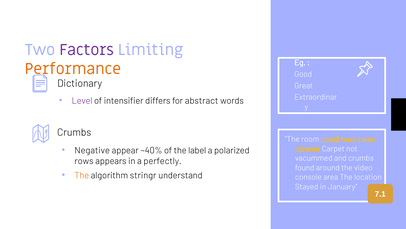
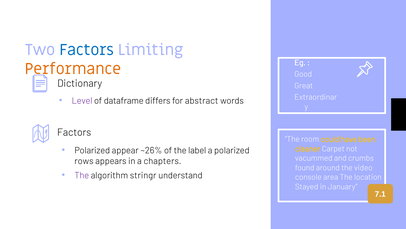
Factors at (87, 50) colour: purple -> blue
intensifier: intensifier -> dataframe
Crumbs at (74, 132): Crumbs -> Factors
Negative at (92, 150): Negative -> Polarized
~40%: ~40% -> ~26%
perfectly: perfectly -> chapters
The at (82, 175) colour: orange -> purple
